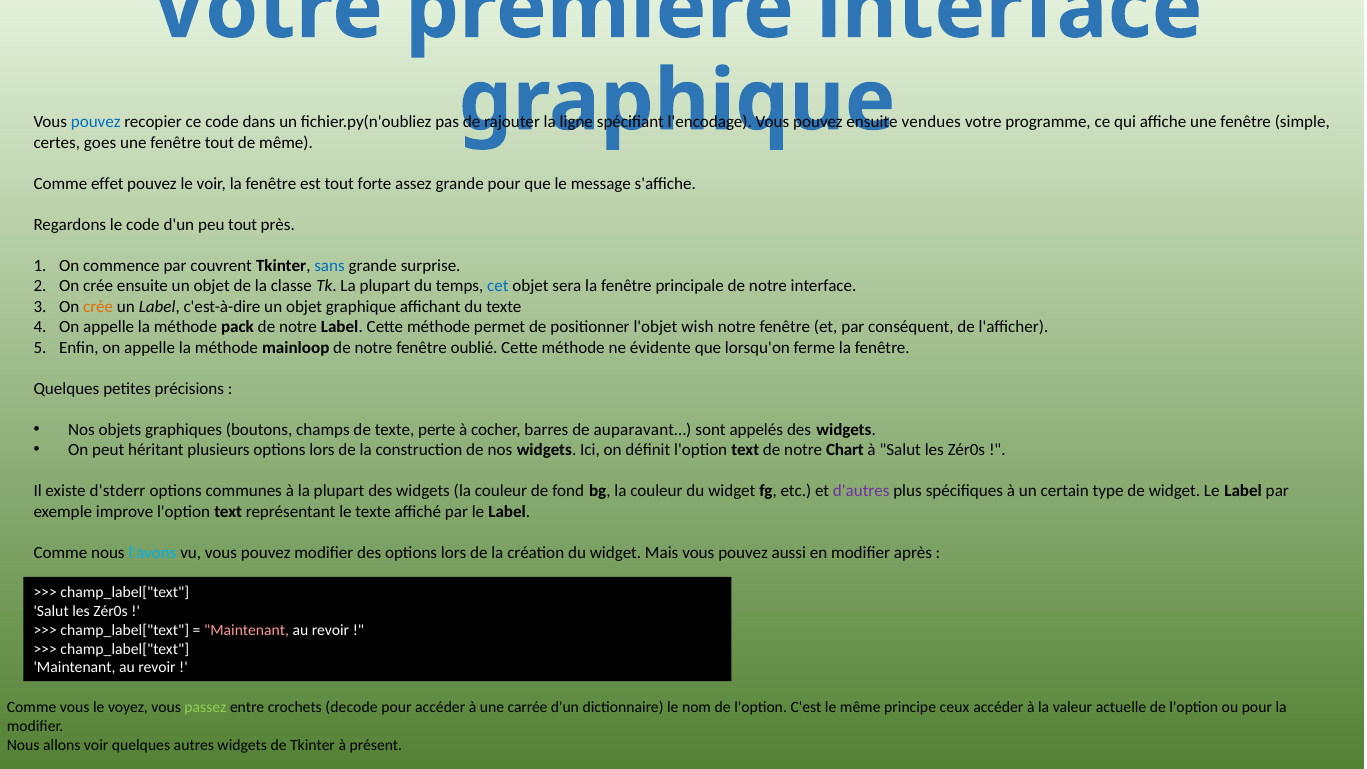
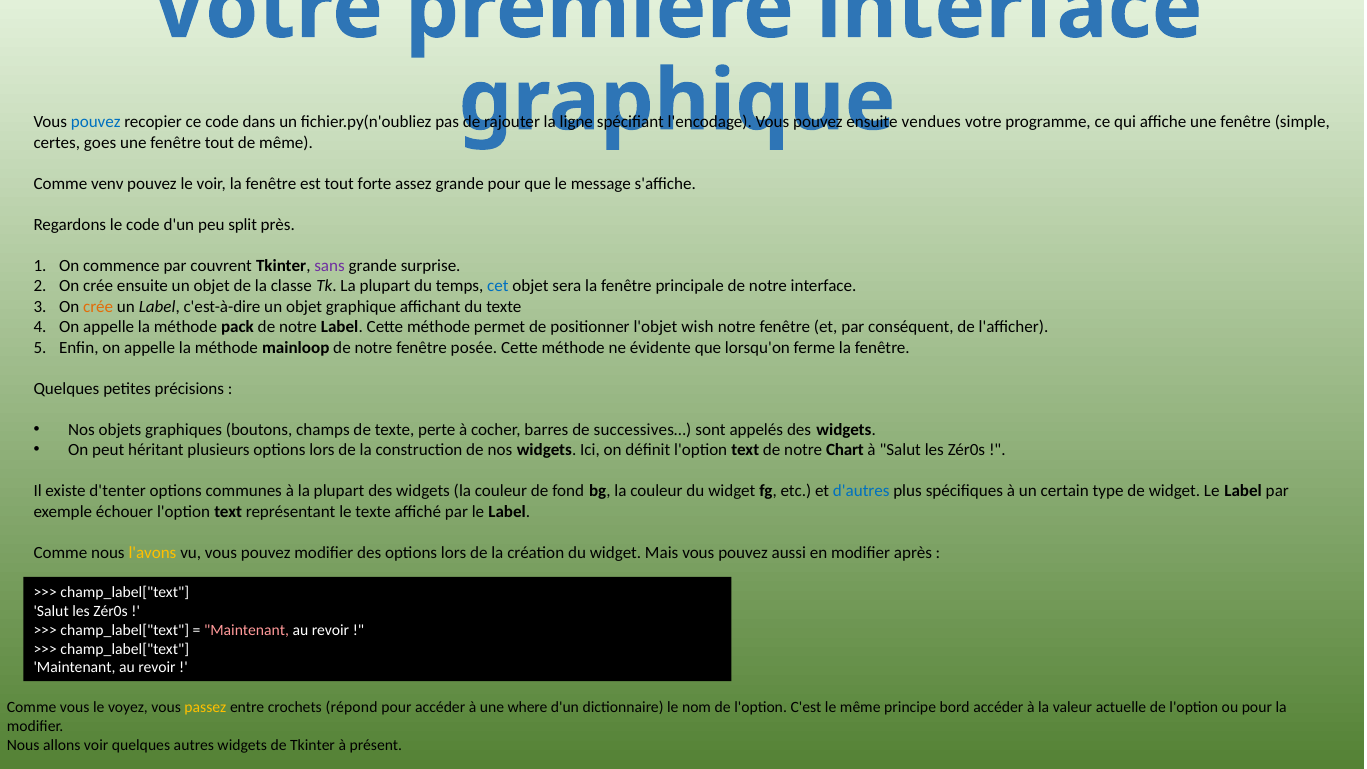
effet: effet -> venv
peu tout: tout -> split
sans colour: blue -> purple
oublié: oublié -> posée
auparavant…: auparavant… -> successives…
d'stderr: d'stderr -> d'tenter
d'autres colour: purple -> blue
improve: improve -> échouer
l'avons colour: light blue -> yellow
passez colour: light green -> yellow
decode: decode -> répond
carrée: carrée -> where
ceux: ceux -> bord
